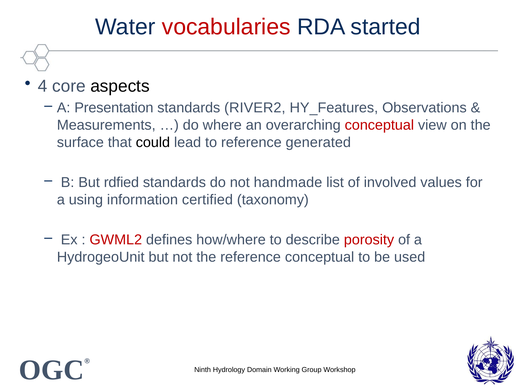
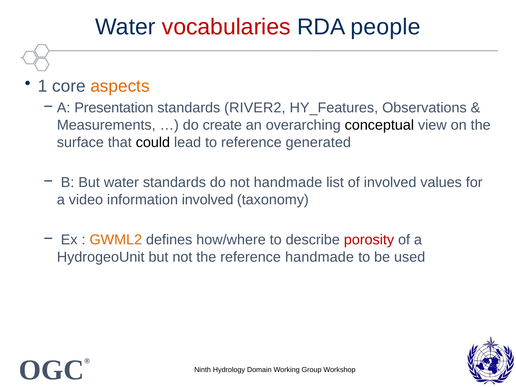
started: started -> people
4: 4 -> 1
aspects colour: black -> orange
where: where -> create
conceptual at (379, 125) colour: red -> black
But rdfied: rdfied -> water
using: using -> video
information certified: certified -> involved
GWML2 colour: red -> orange
reference conceptual: conceptual -> handmade
